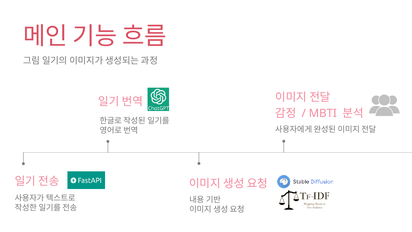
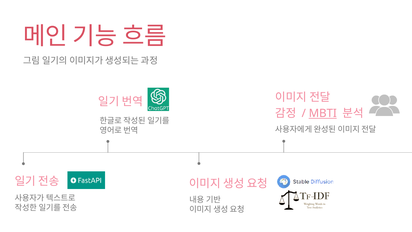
MBTI underline: none -> present
